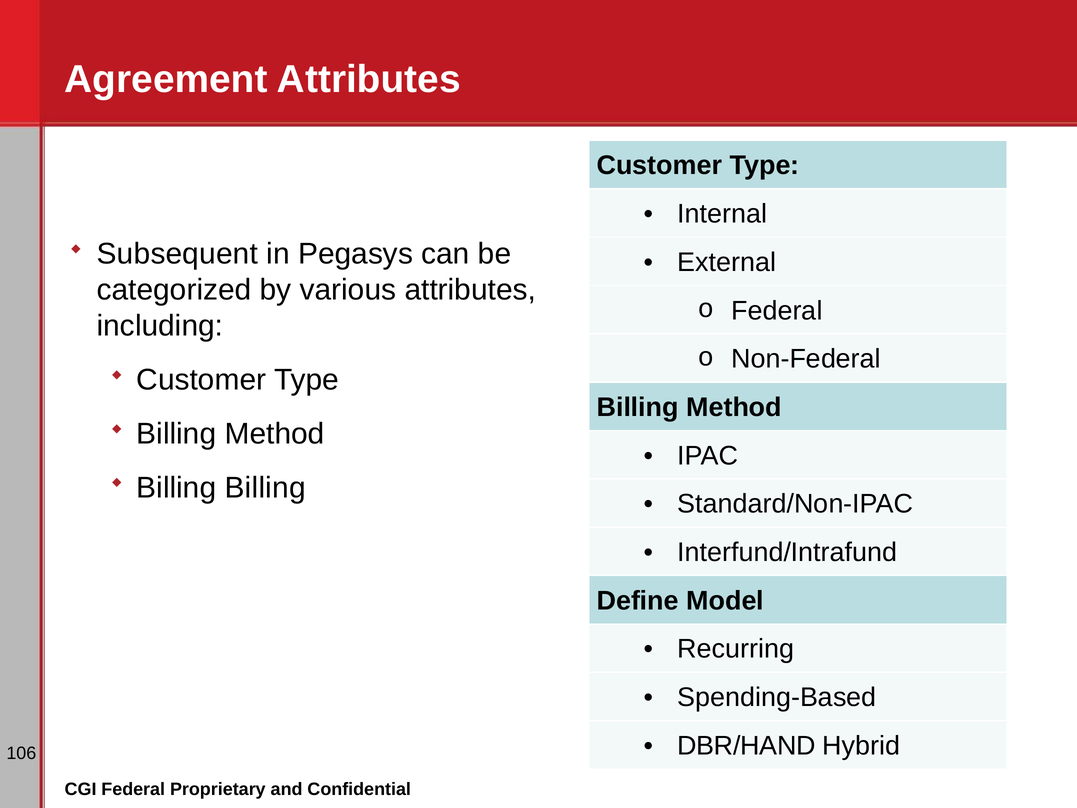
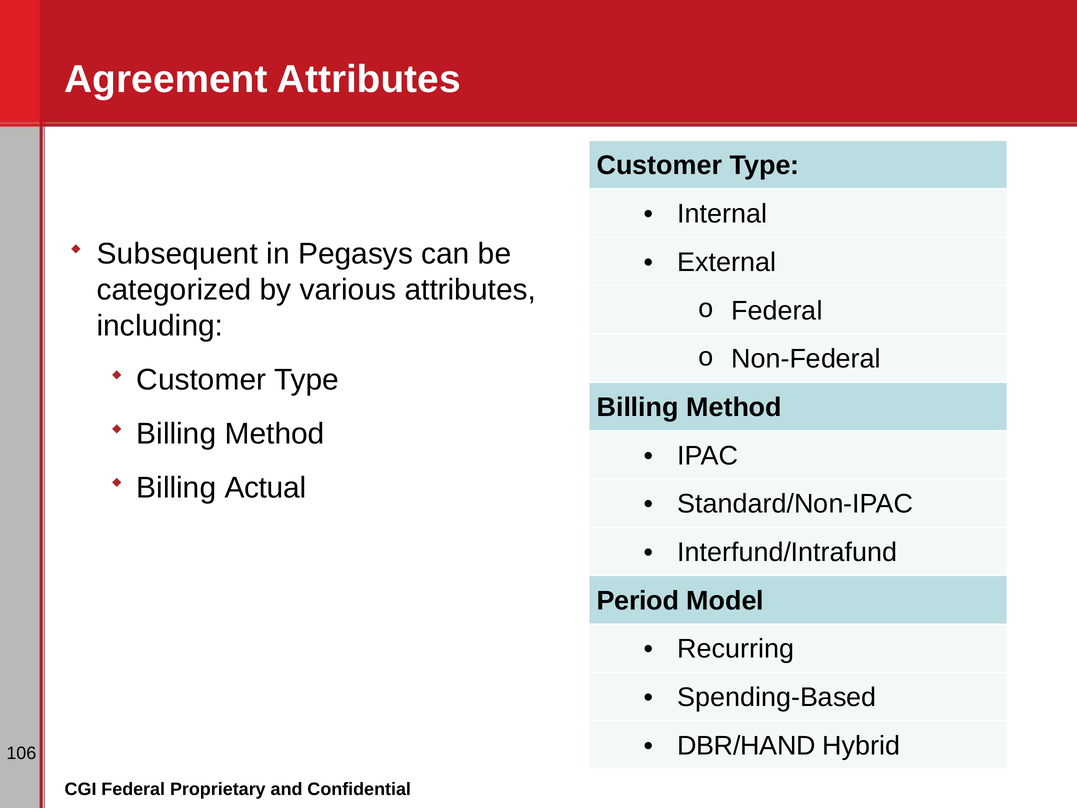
Billing Billing: Billing -> Actual
Define: Define -> Period
